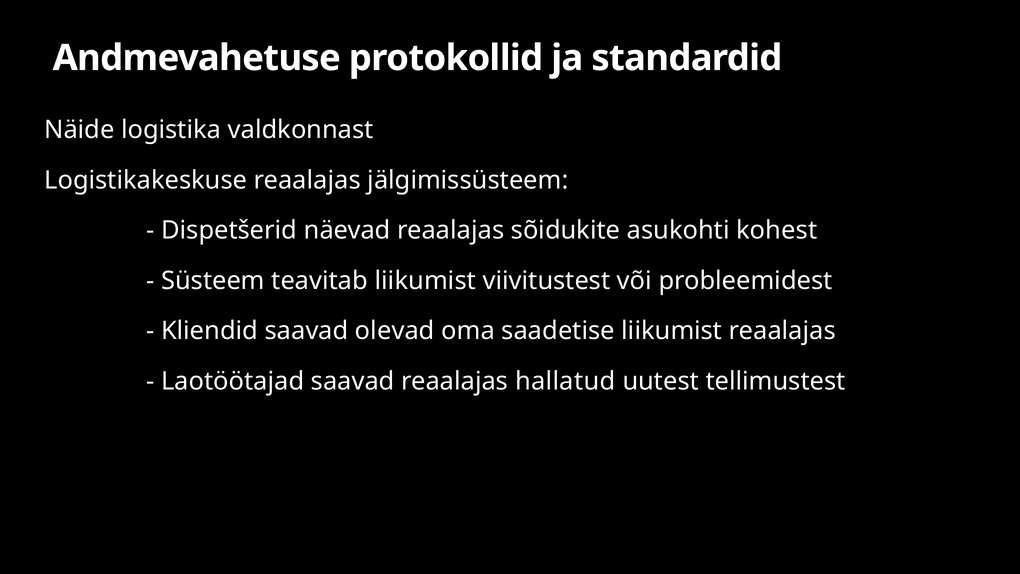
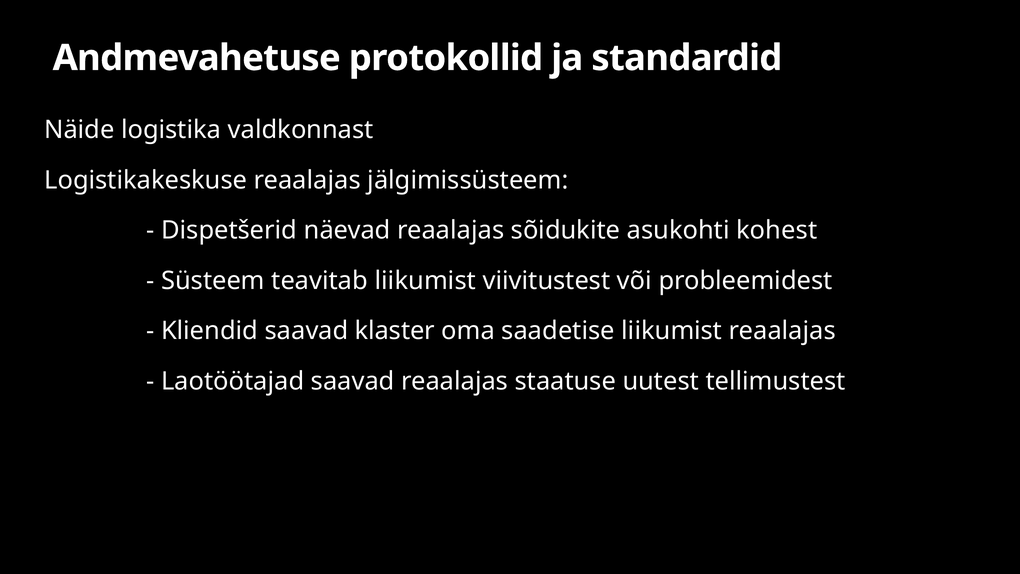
olevad: olevad -> klaster
hallatud: hallatud -> staatuse
